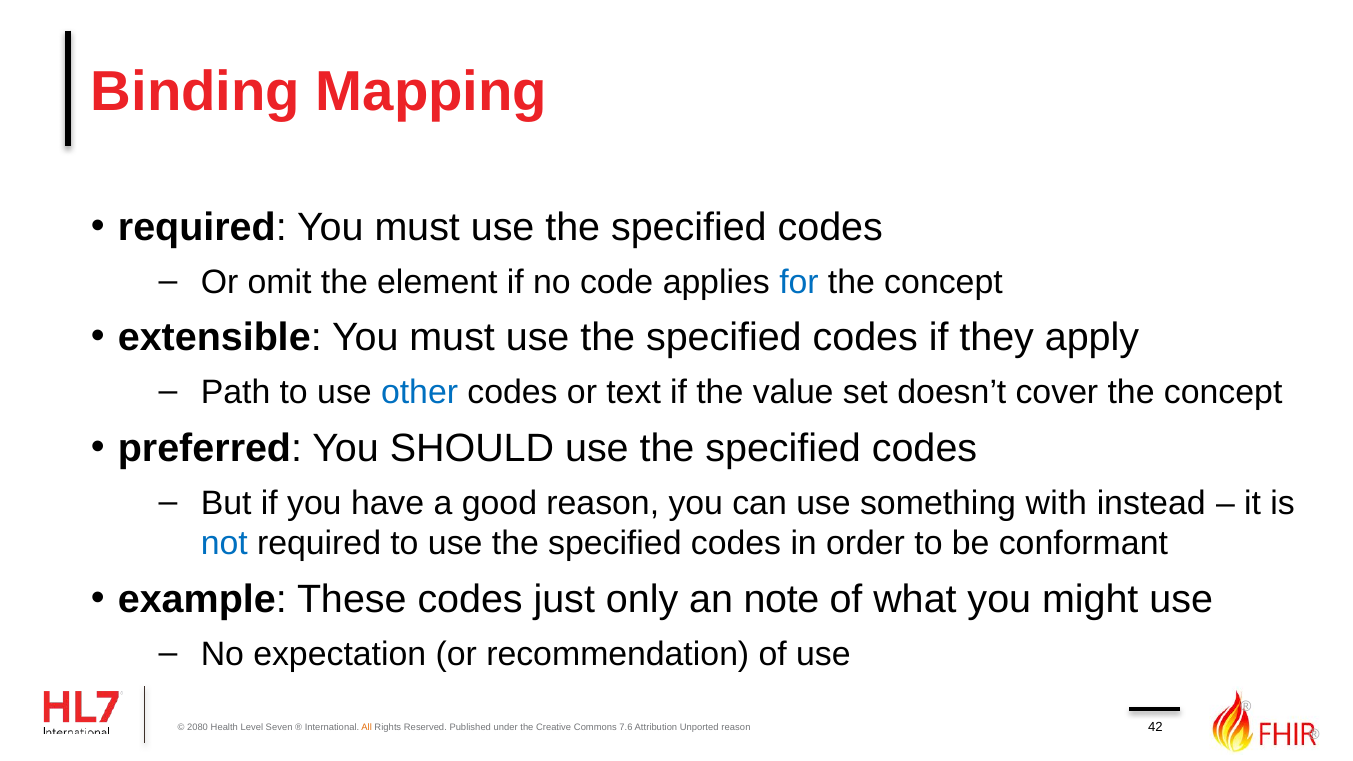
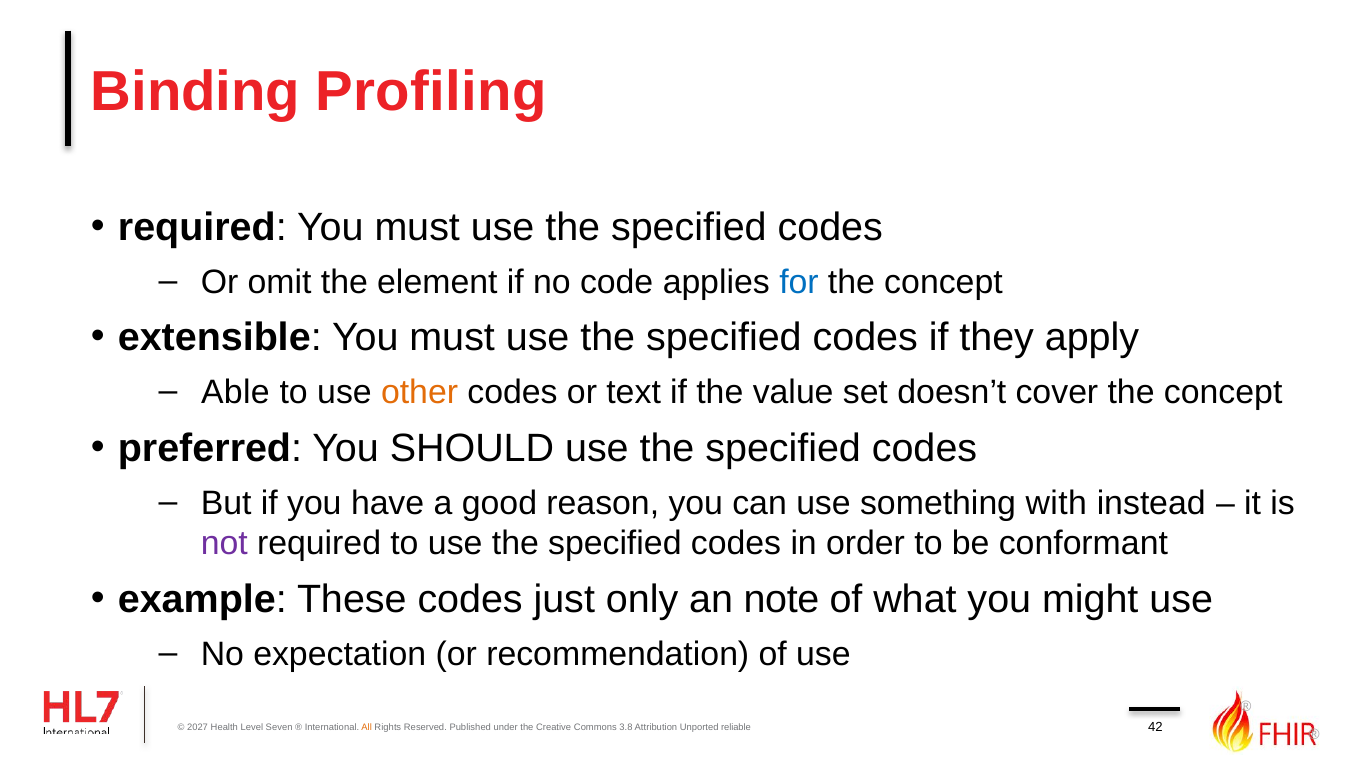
Mapping: Mapping -> Profiling
Path: Path -> Able
other colour: blue -> orange
not colour: blue -> purple
2080: 2080 -> 2027
7.6: 7.6 -> 3.8
Unported reason: reason -> reliable
